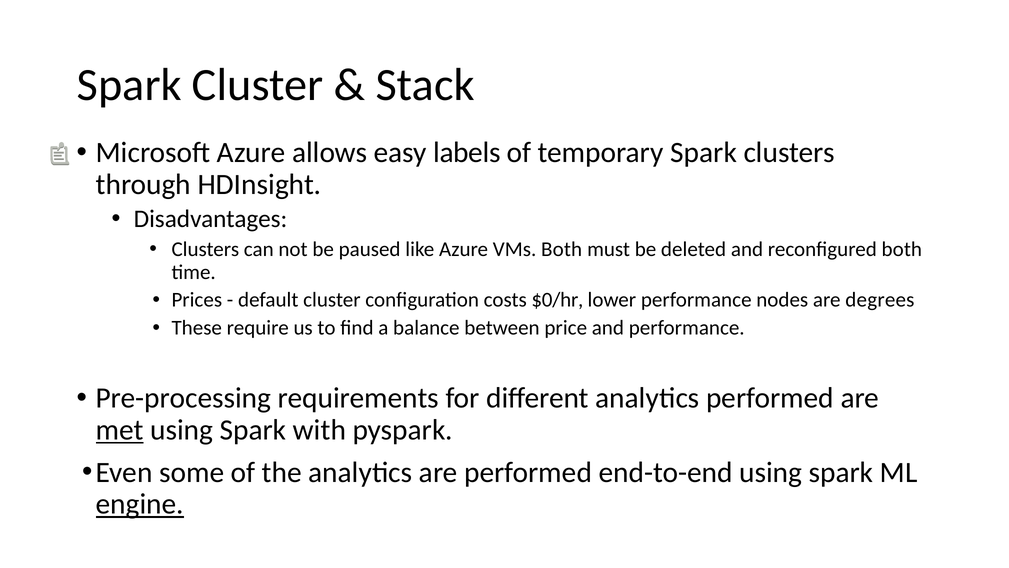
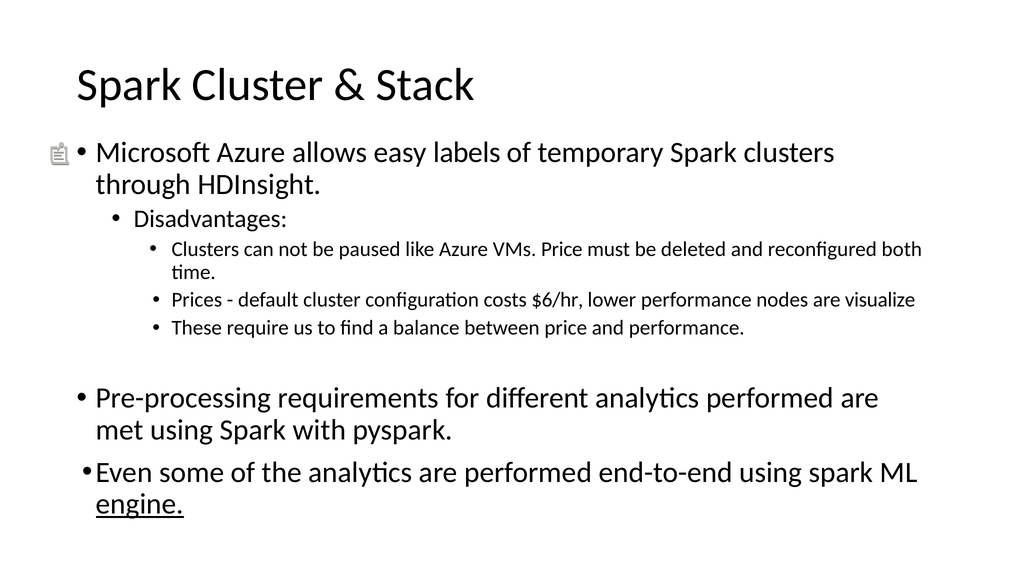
VMs Both: Both -> Price
$0/hr: $0/hr -> $6/hr
degrees: degrees -> visualize
met underline: present -> none
